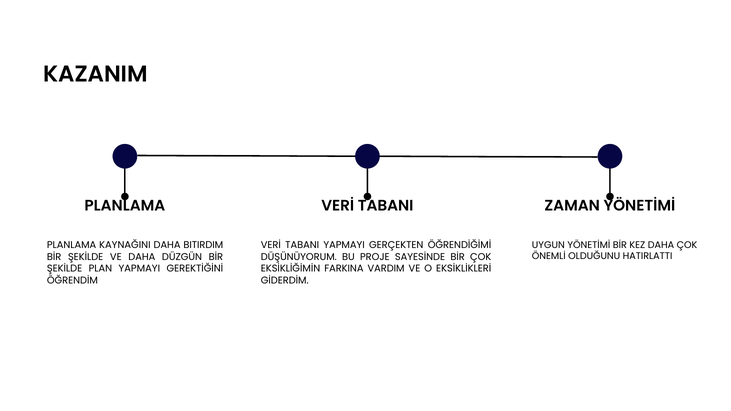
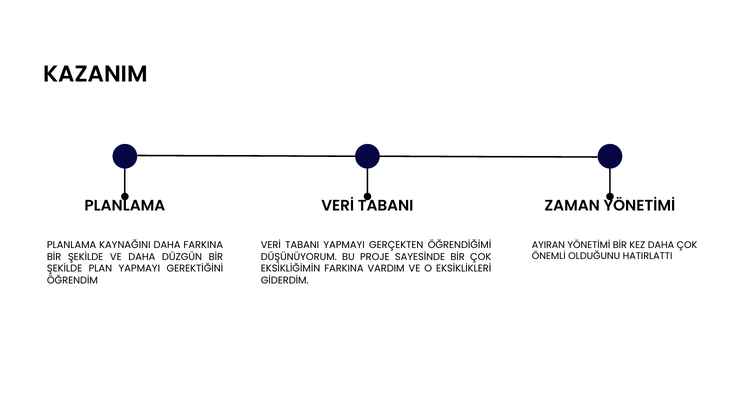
UYGUN: UYGUN -> AYIRAN
DAHA BITIRDIM: BITIRDIM -> FARKINA
